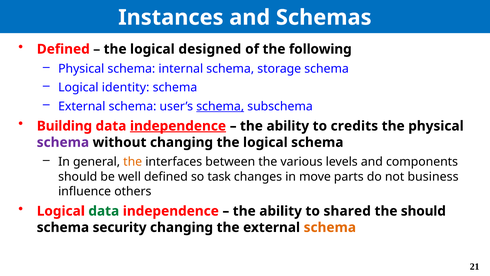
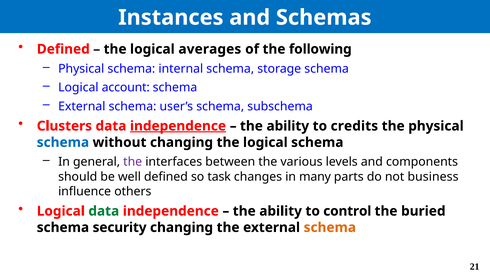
designed: designed -> averages
identity: identity -> account
schema at (220, 106) underline: present -> none
Building: Building -> Clusters
schema at (63, 142) colour: purple -> blue
the at (133, 162) colour: orange -> purple
move: move -> many
shared: shared -> control
the should: should -> buried
